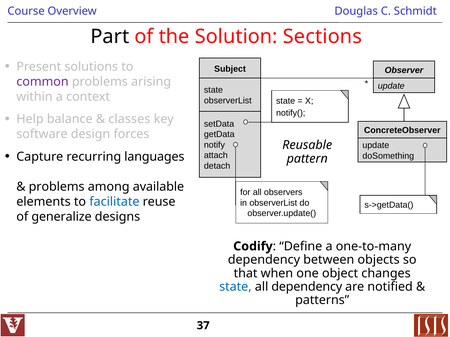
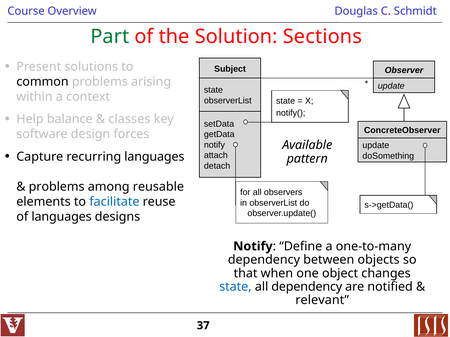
Part colour: black -> green
common colour: purple -> black
Reusable: Reusable -> Available
available: available -> reusable
of generalize: generalize -> languages
Codify at (253, 247): Codify -> Notify
patterns: patterns -> relevant
